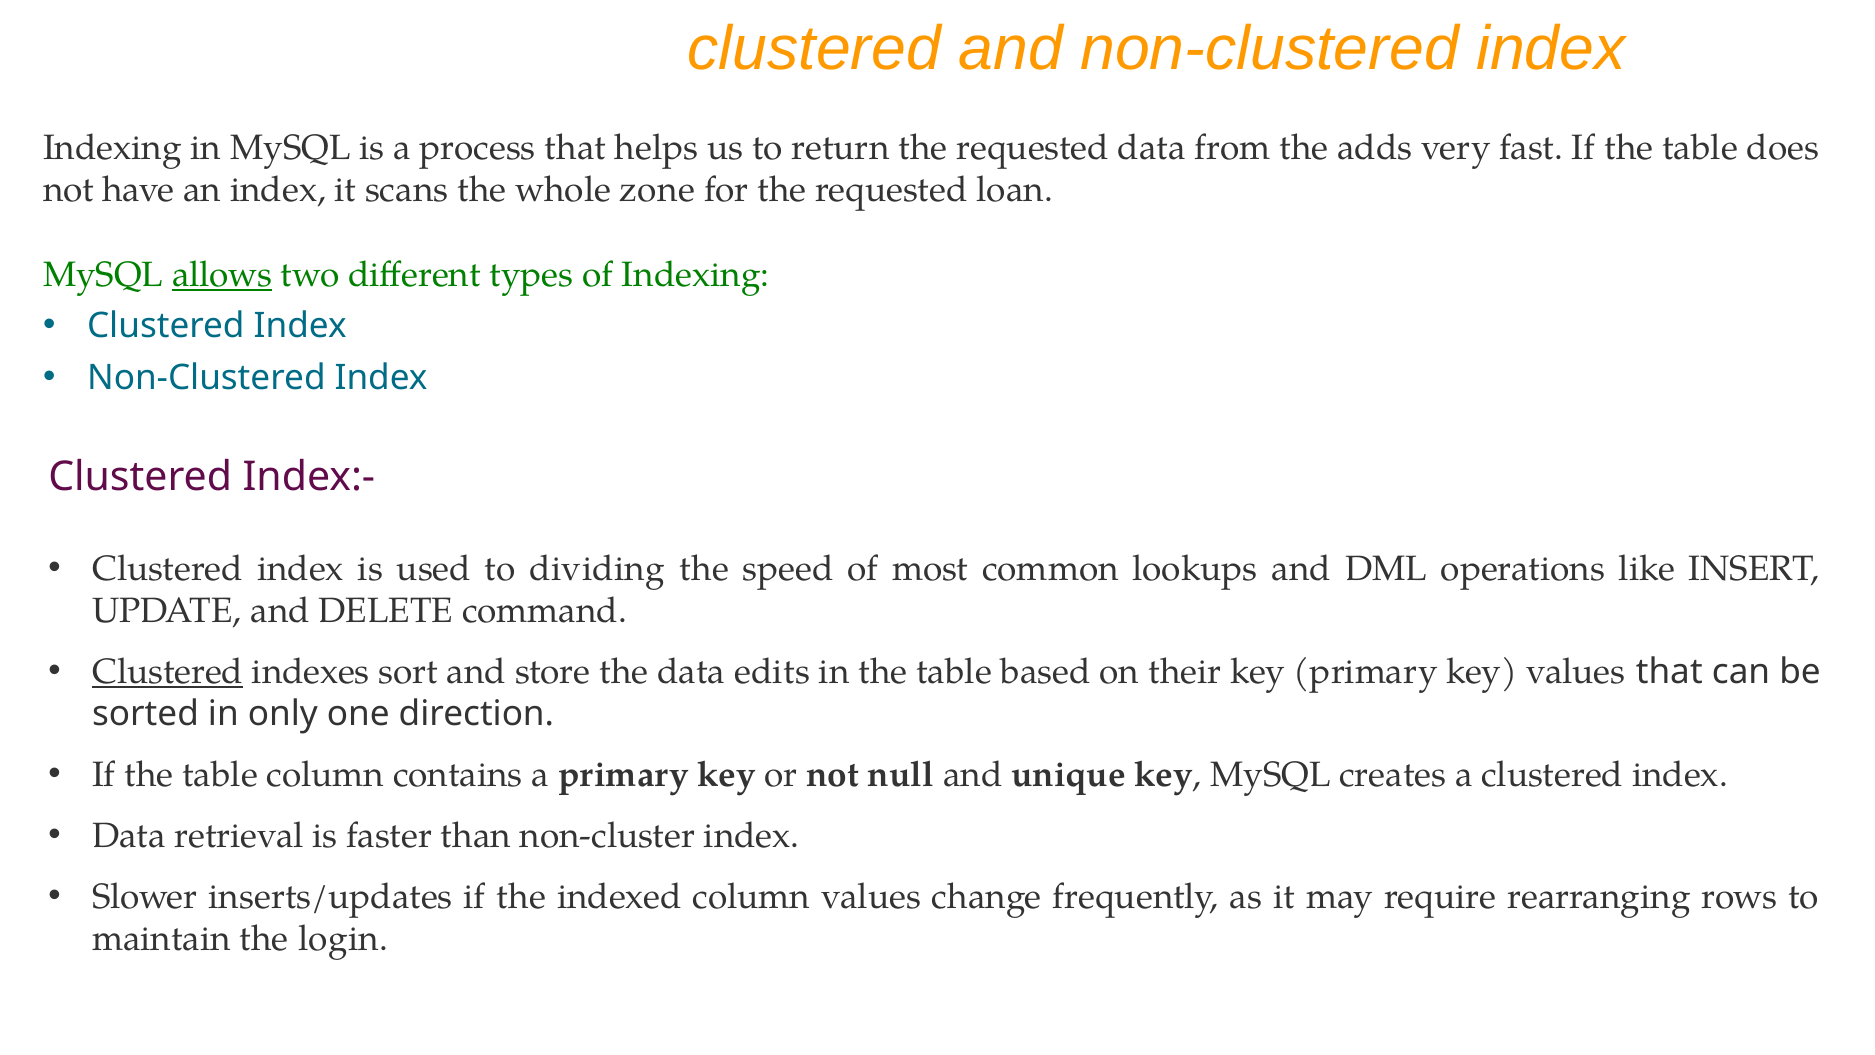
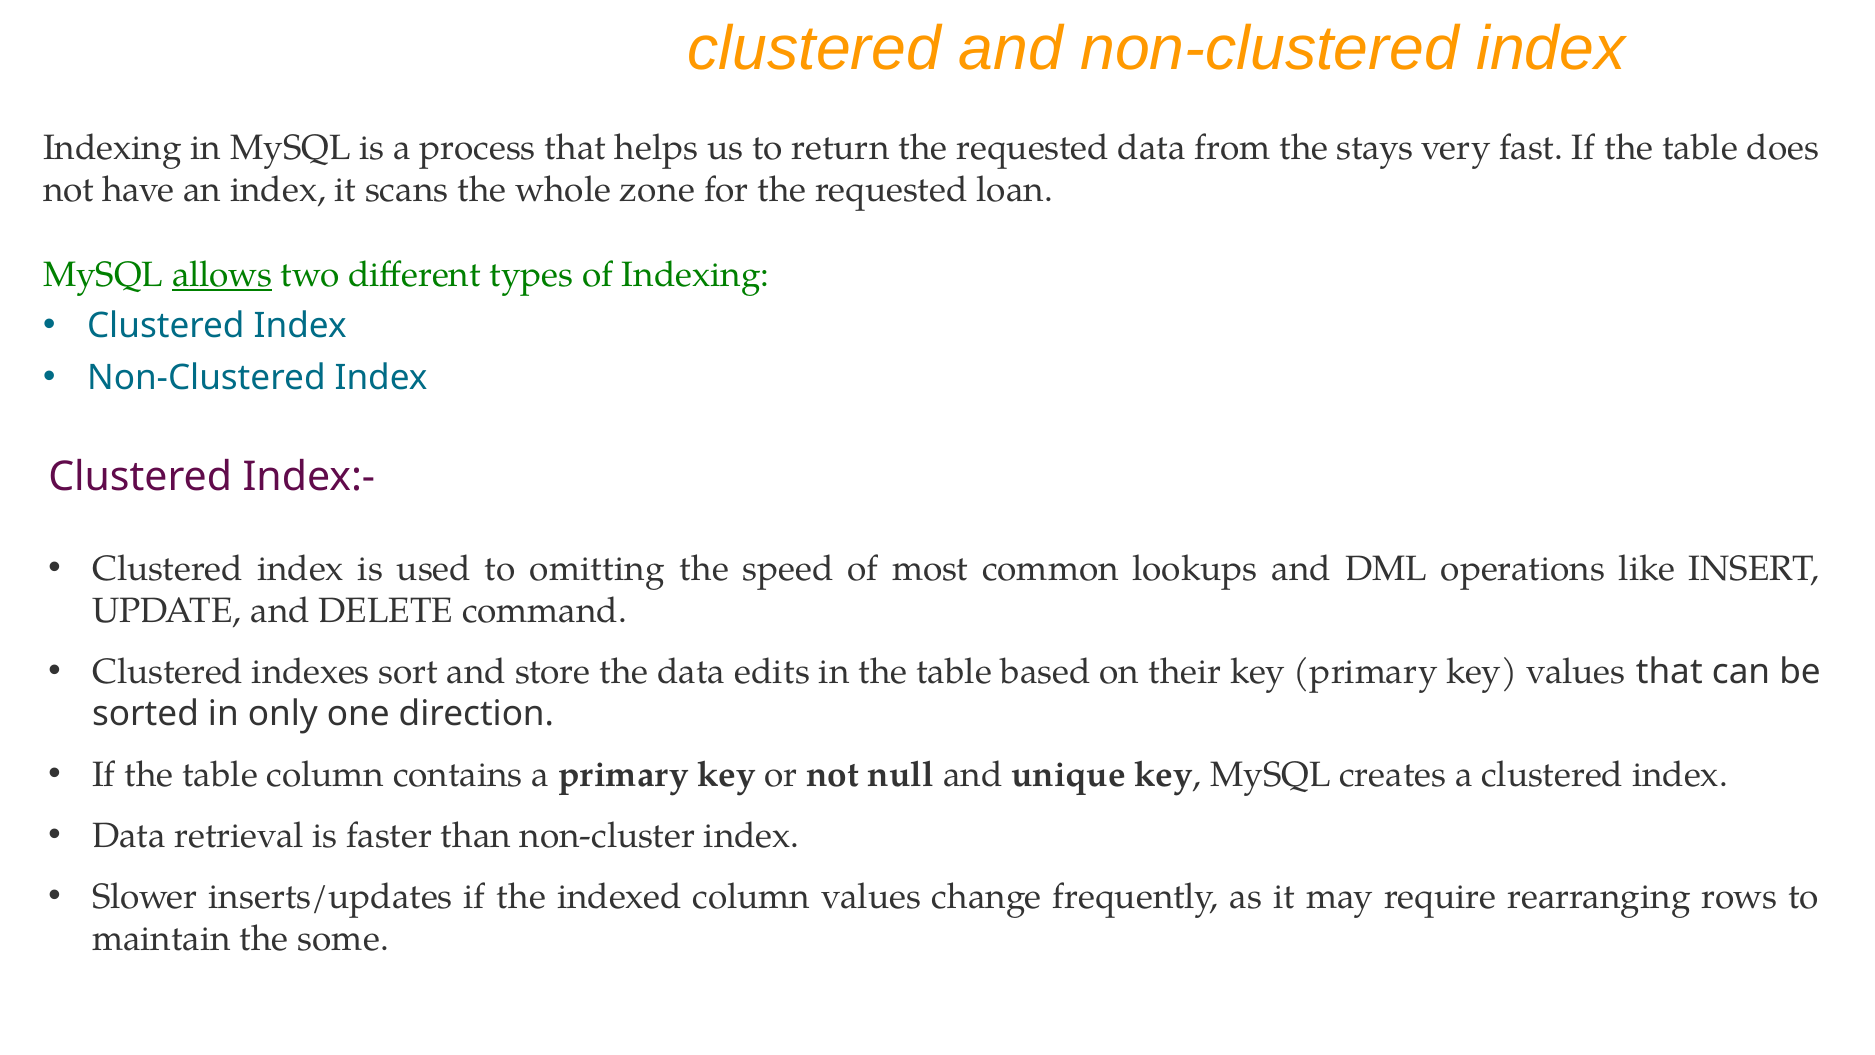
adds: adds -> stays
dividing: dividing -> omitting
Clustered at (168, 672) underline: present -> none
login: login -> some
